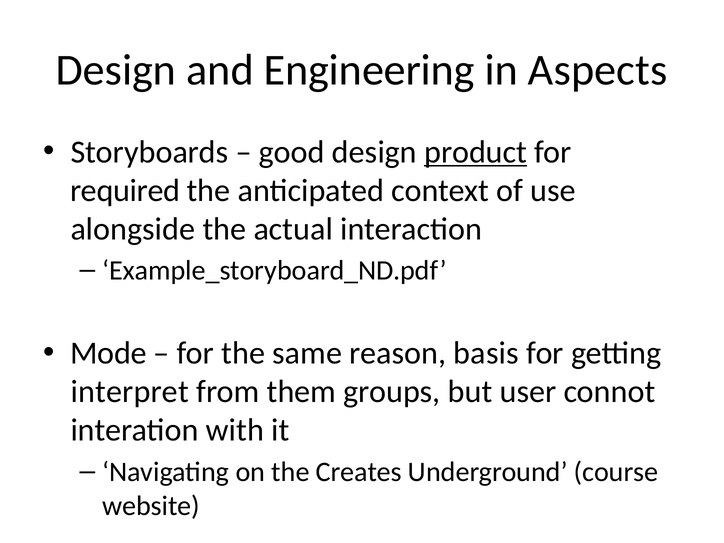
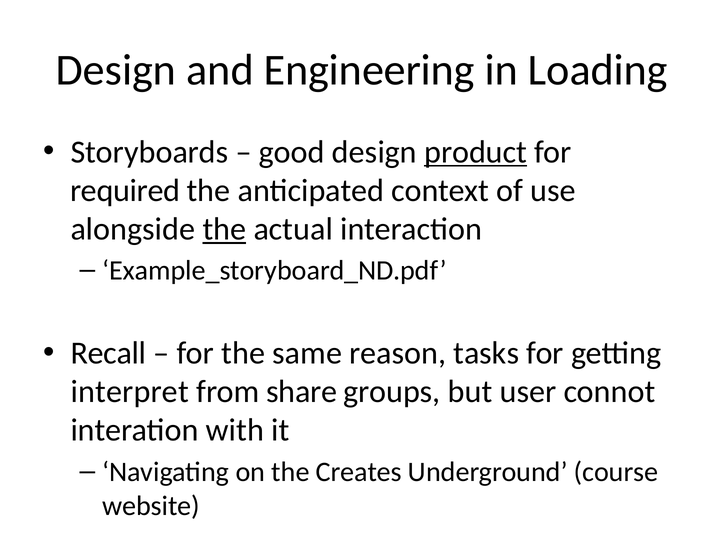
Aspects: Aspects -> Loading
the at (224, 229) underline: none -> present
Mode: Mode -> Recall
basis: basis -> tasks
them: them -> share
